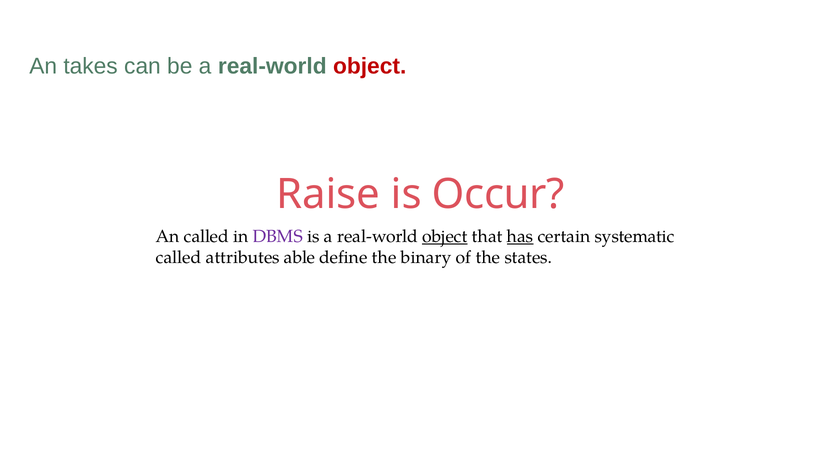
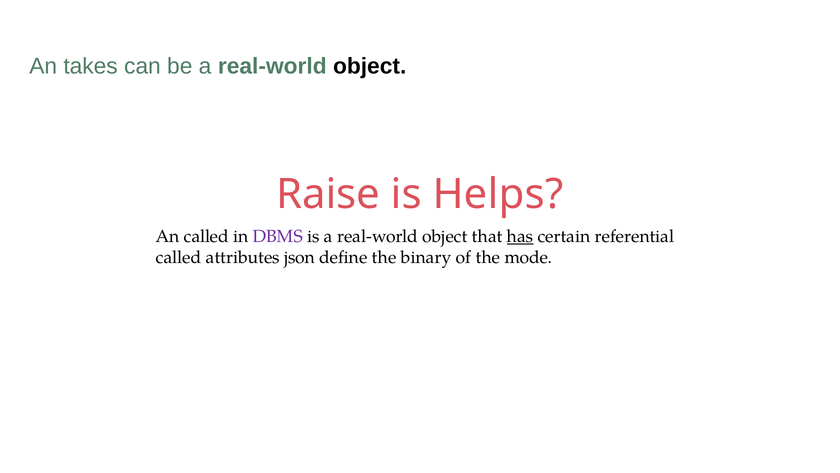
object at (370, 66) colour: red -> black
Occur: Occur -> Helps
object at (445, 236) underline: present -> none
systematic: systematic -> referential
able: able -> json
states: states -> mode
